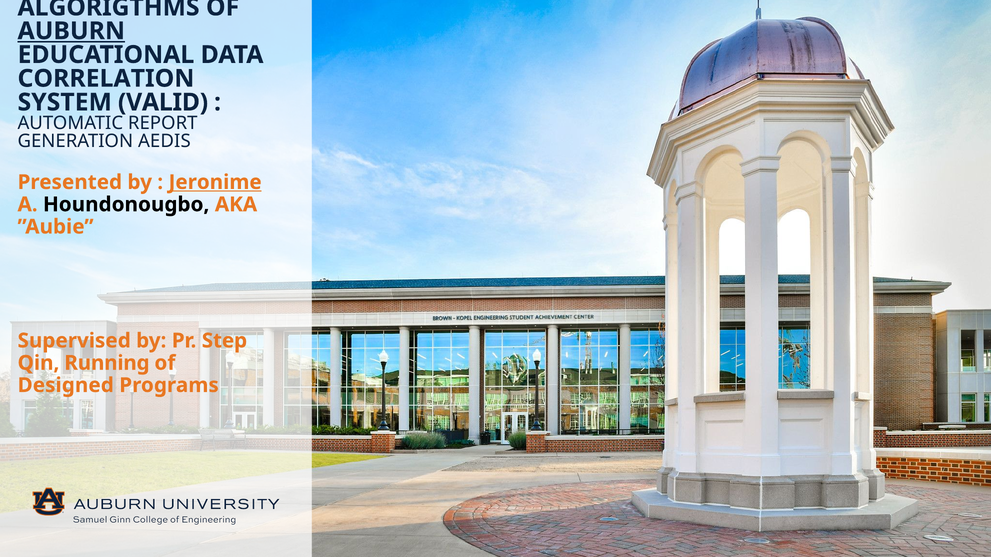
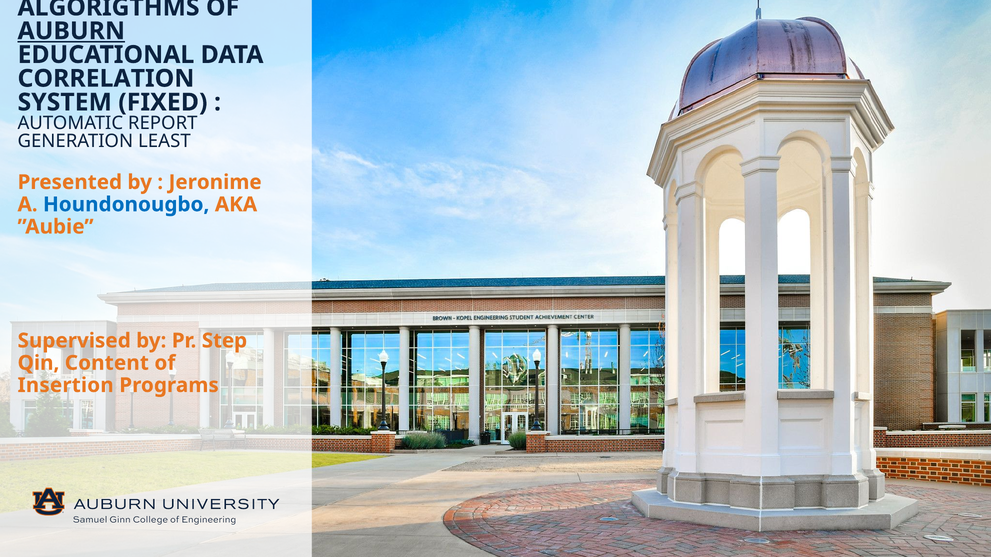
VALID: VALID -> FIXED
AEDIS: AEDIS -> LEAST
Jeronime underline: present -> none
Houndonougbo colour: black -> blue
Running: Running -> Content
Designed: Designed -> Insertion
